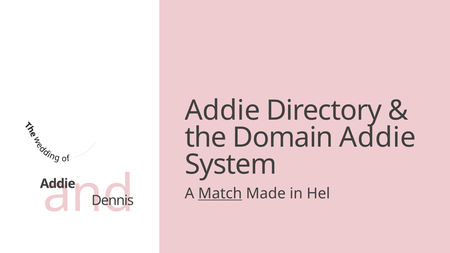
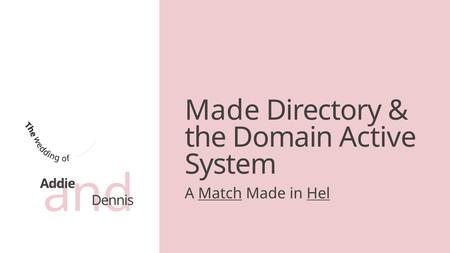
Addie at (222, 111): Addie -> Made
Domain Addie: Addie -> Active
Hel underline: none -> present
